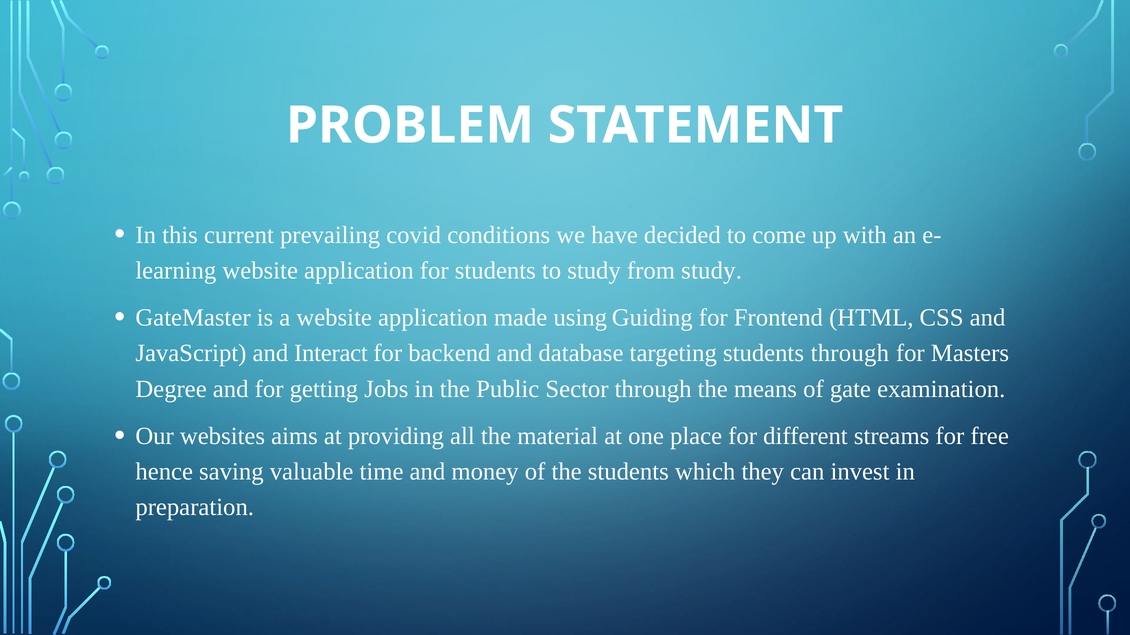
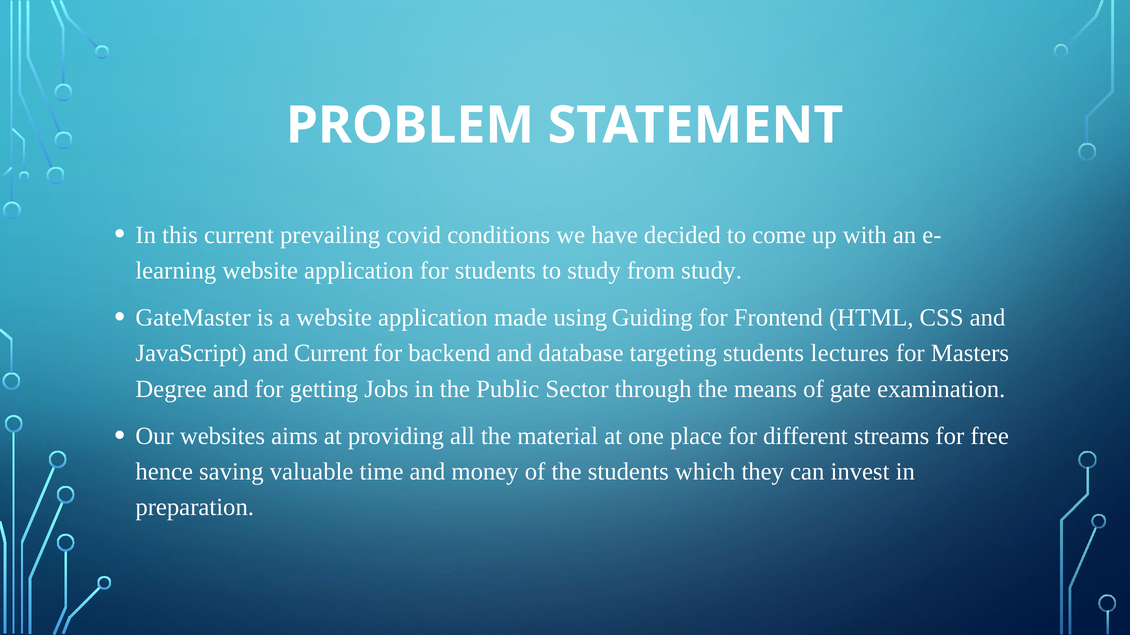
and Interact: Interact -> Current
students through: through -> lectures
